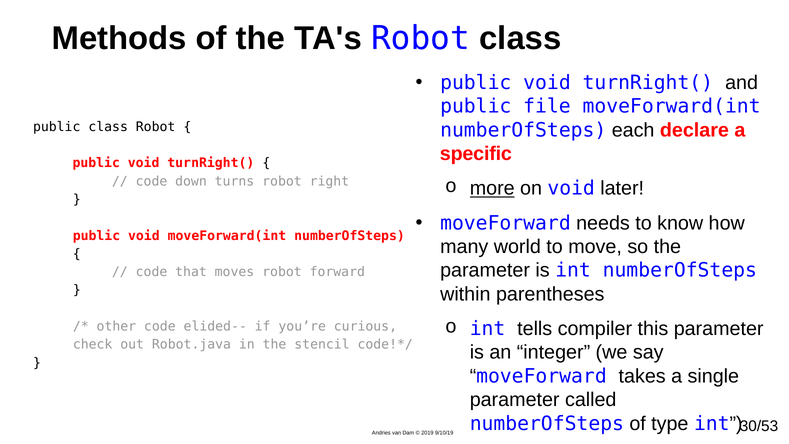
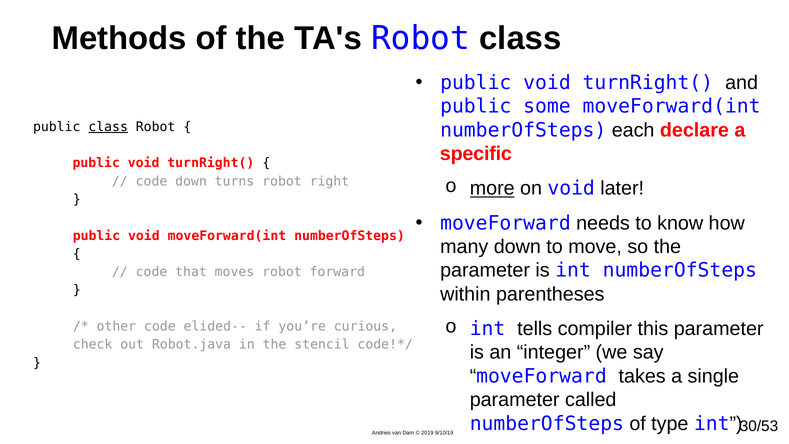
file: file -> some
class at (108, 127) underline: none -> present
many world: world -> down
